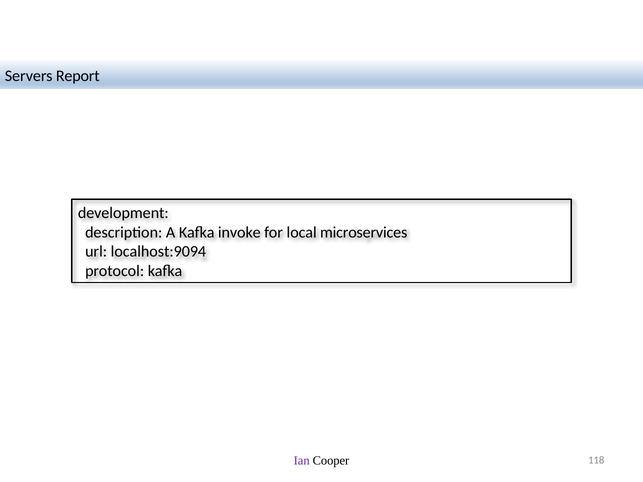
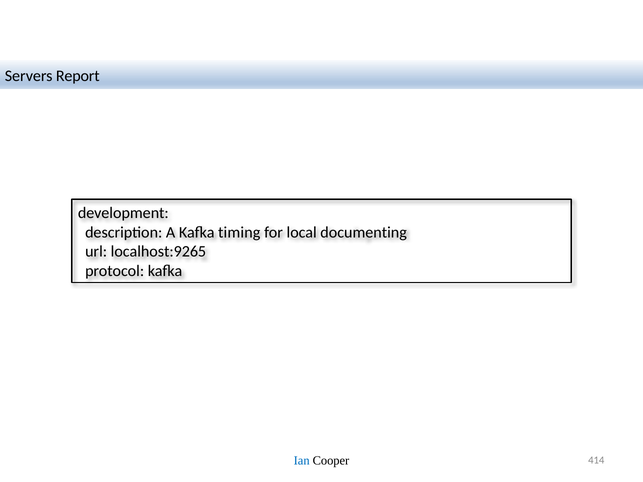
invoke: invoke -> timing
microservices: microservices -> documenting
localhost:9094: localhost:9094 -> localhost:9265
Ian colour: purple -> blue
118: 118 -> 414
